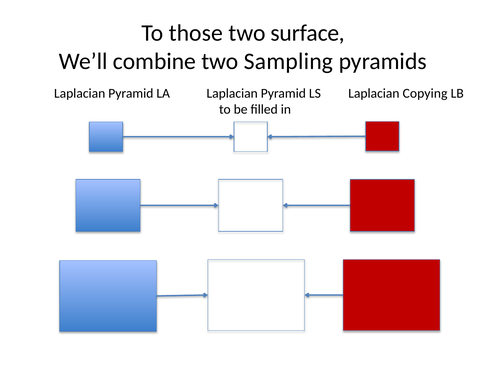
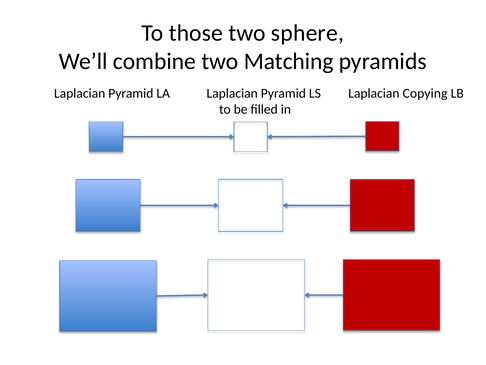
surface: surface -> sphere
Sampling: Sampling -> Matching
